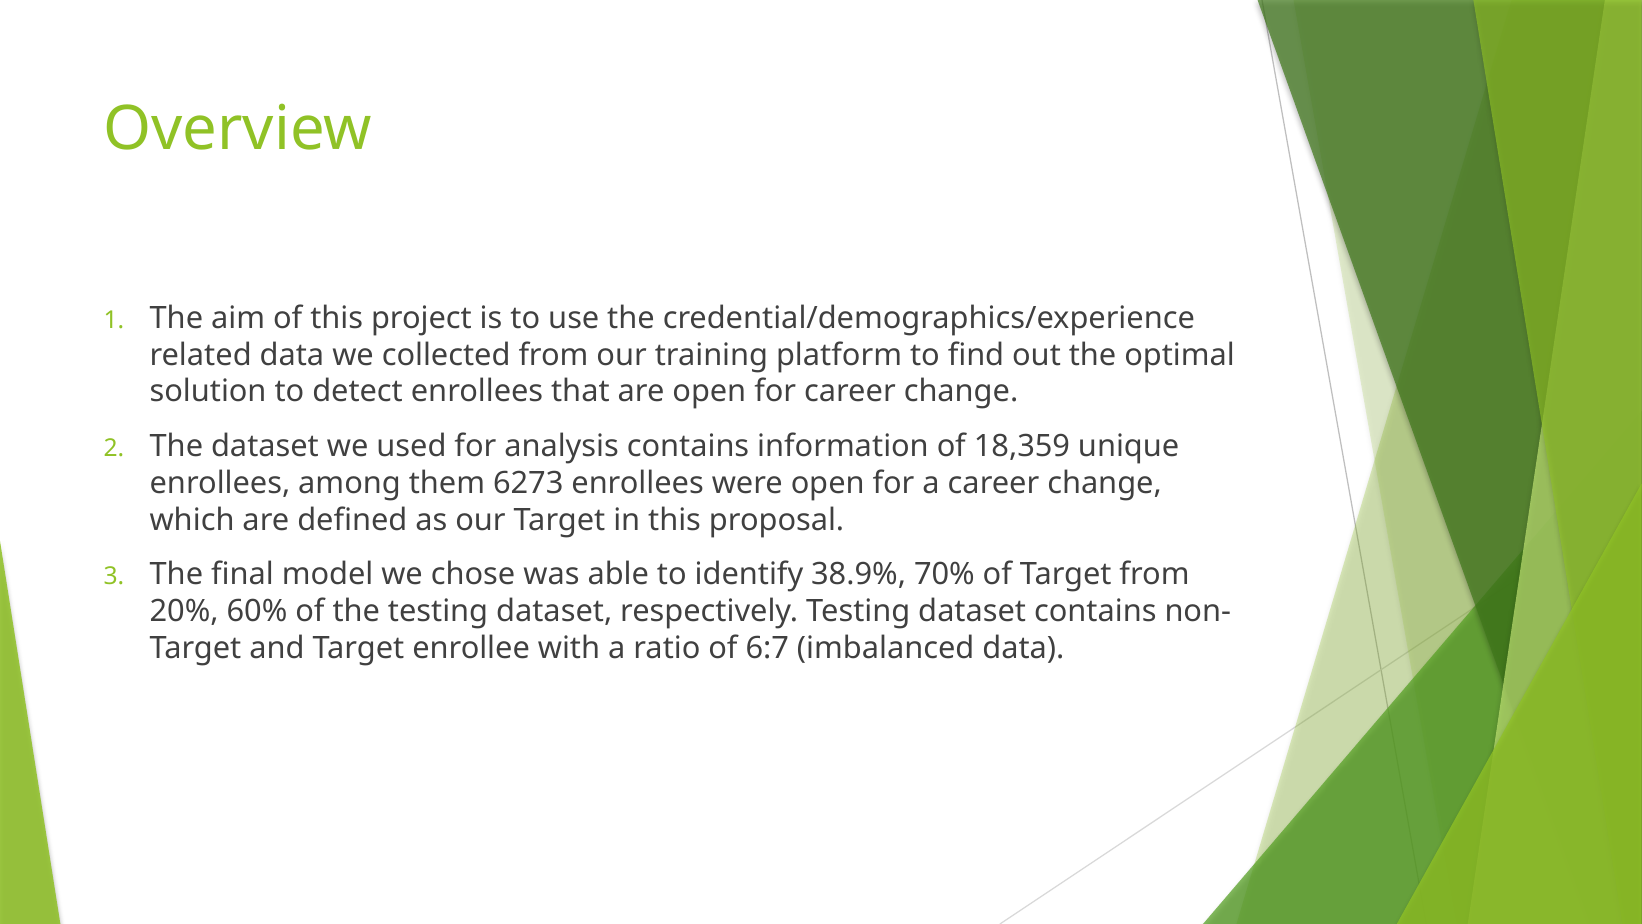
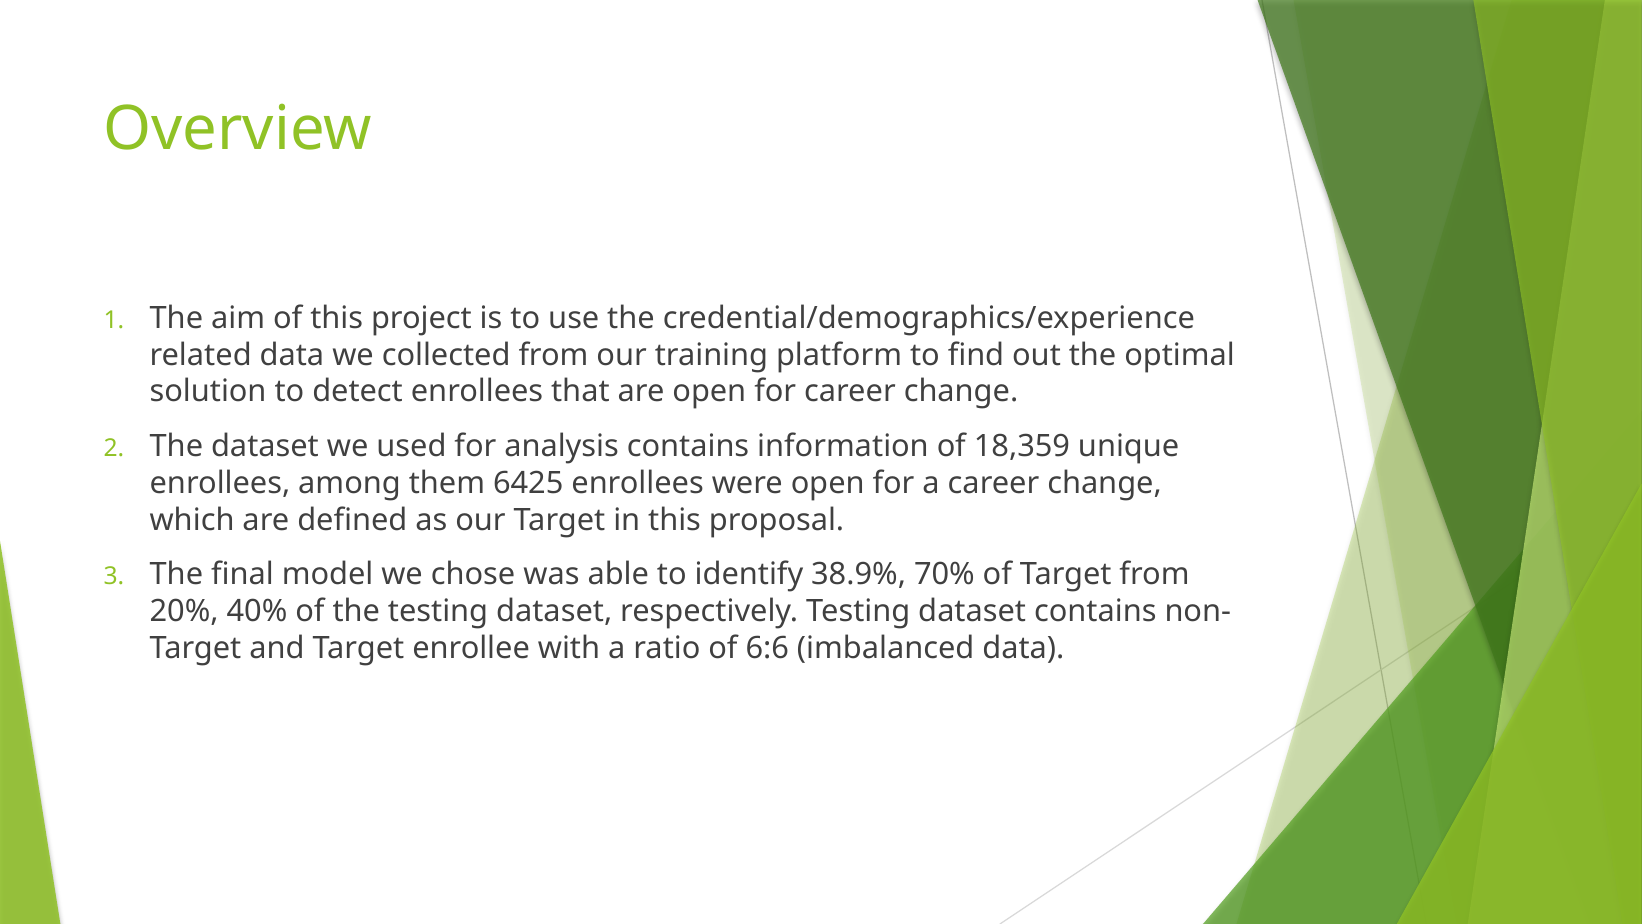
6273: 6273 -> 6425
60%: 60% -> 40%
6:7: 6:7 -> 6:6
